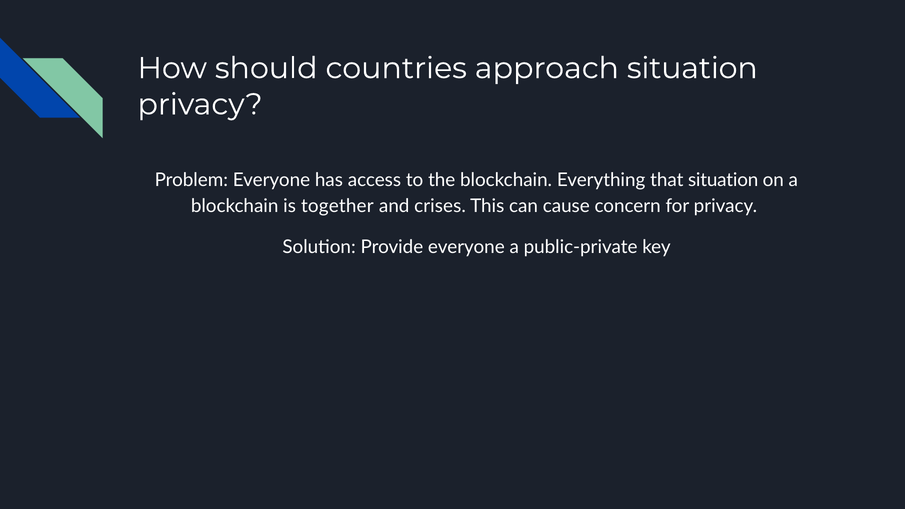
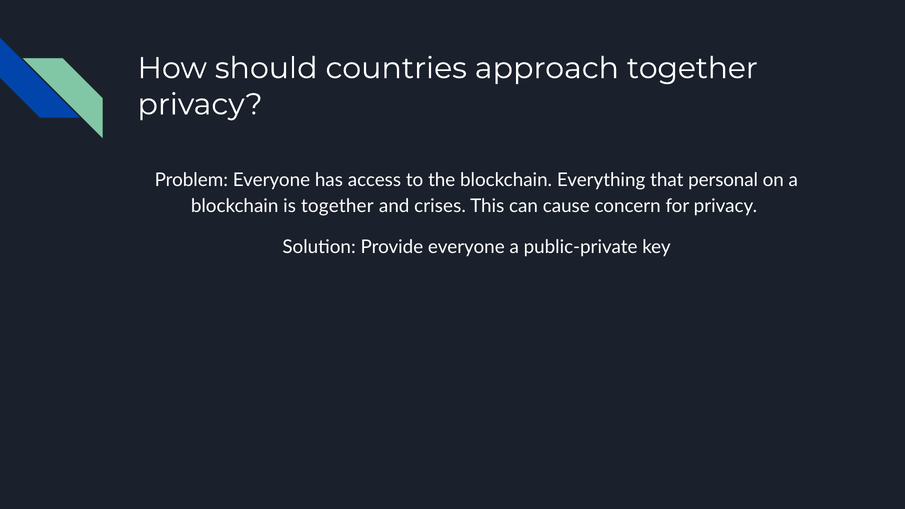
approach situation: situation -> together
that situation: situation -> personal
